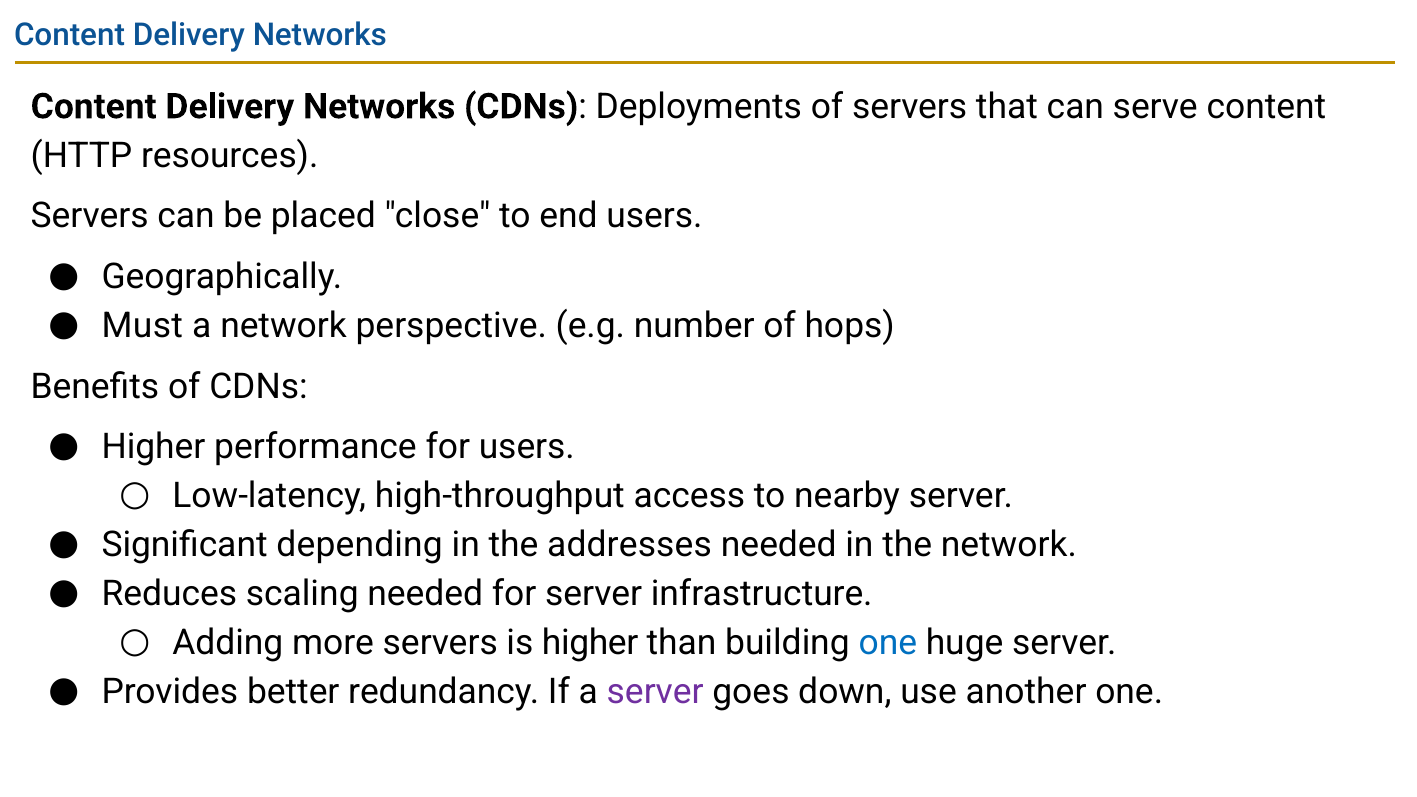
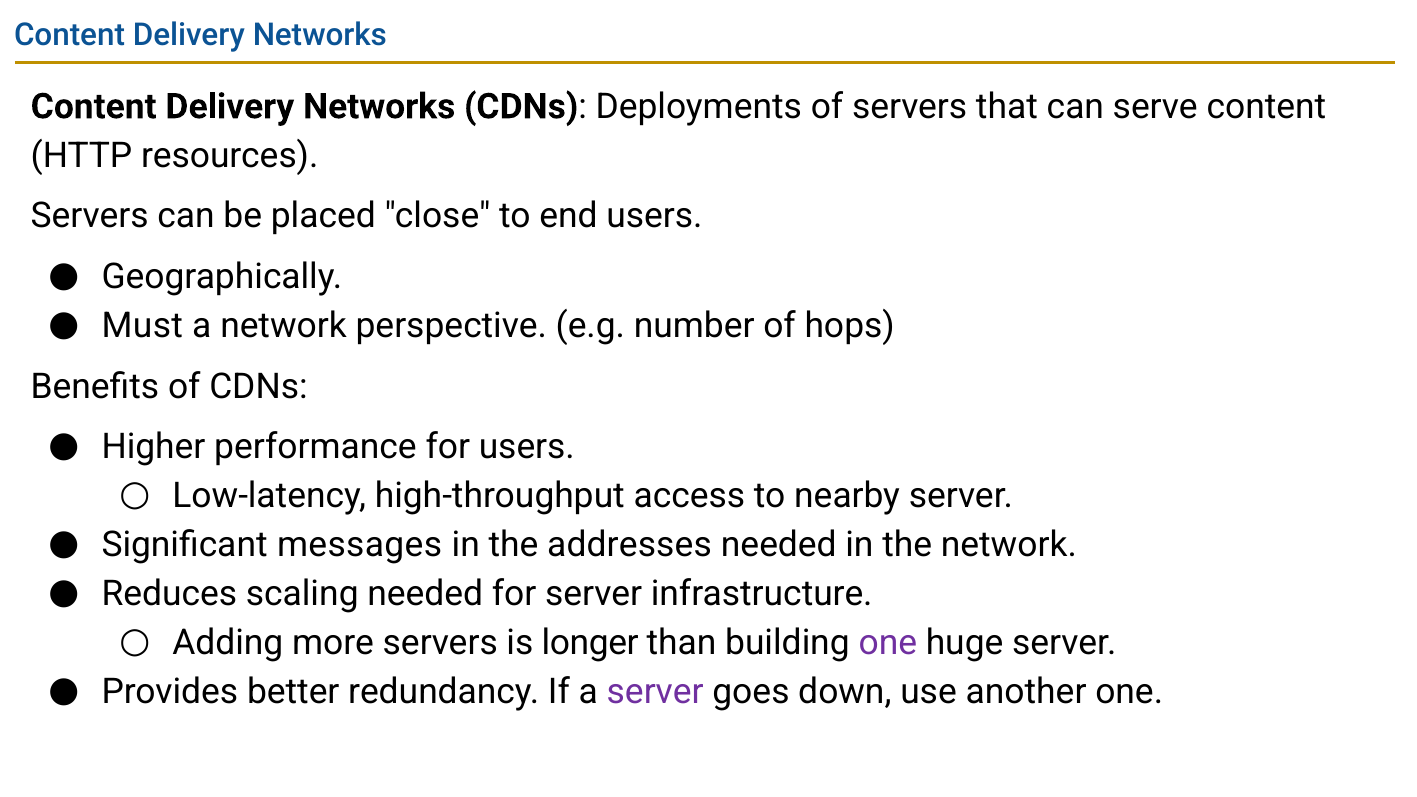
depending: depending -> messages
is higher: higher -> longer
one at (888, 643) colour: blue -> purple
